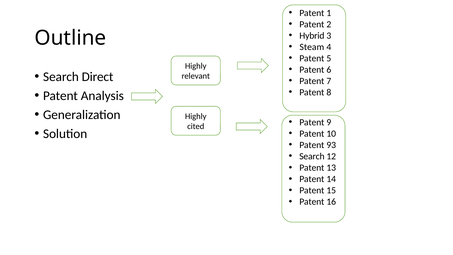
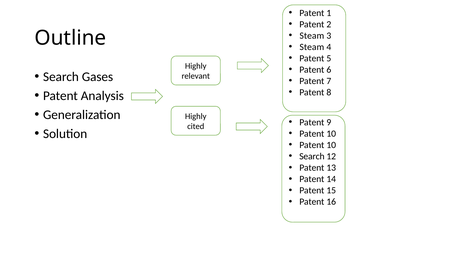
Hybrid at (312, 36): Hybrid -> Steam
Direct: Direct -> Gases
93 at (331, 145): 93 -> 10
